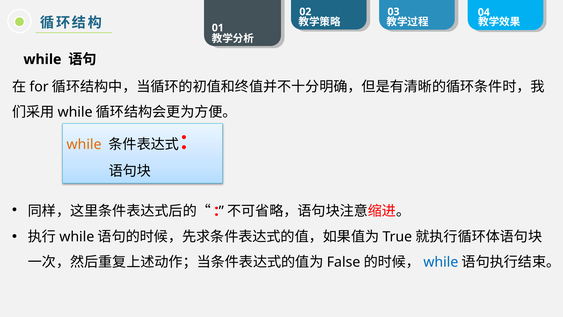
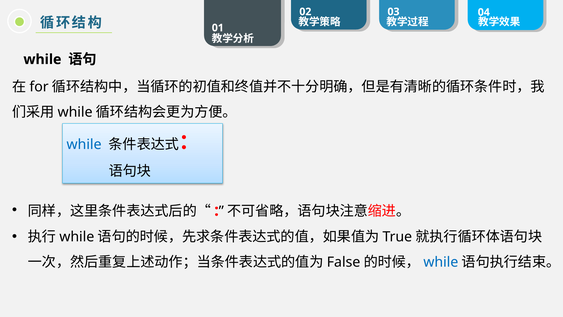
while at (84, 144) colour: orange -> blue
